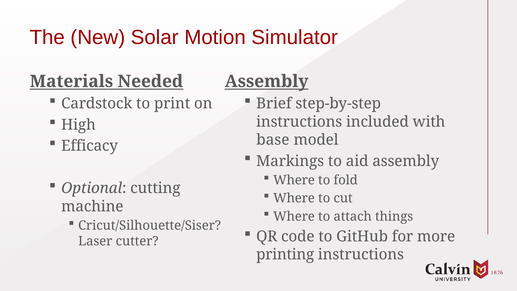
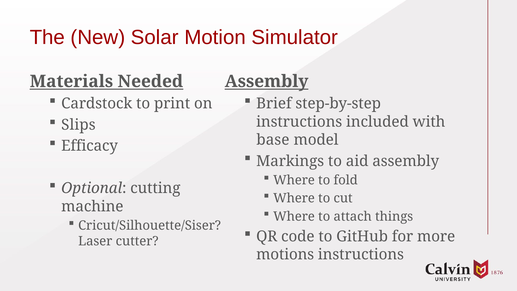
High: High -> Slips
printing: printing -> motions
